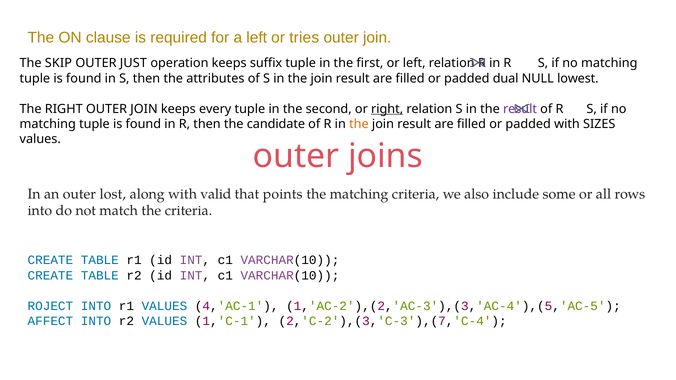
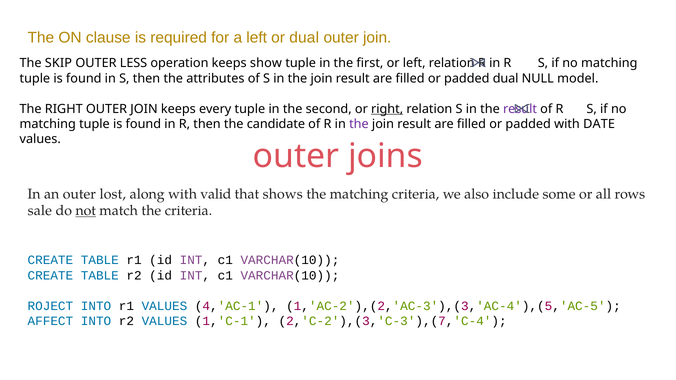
or tries: tries -> dual
JUST: JUST -> LESS
suffix: suffix -> show
lowest: lowest -> model
the at (359, 124) colour: orange -> purple
SIZES: SIZES -> DATE
points: points -> shows
into at (40, 211): into -> sale
not underline: none -> present
